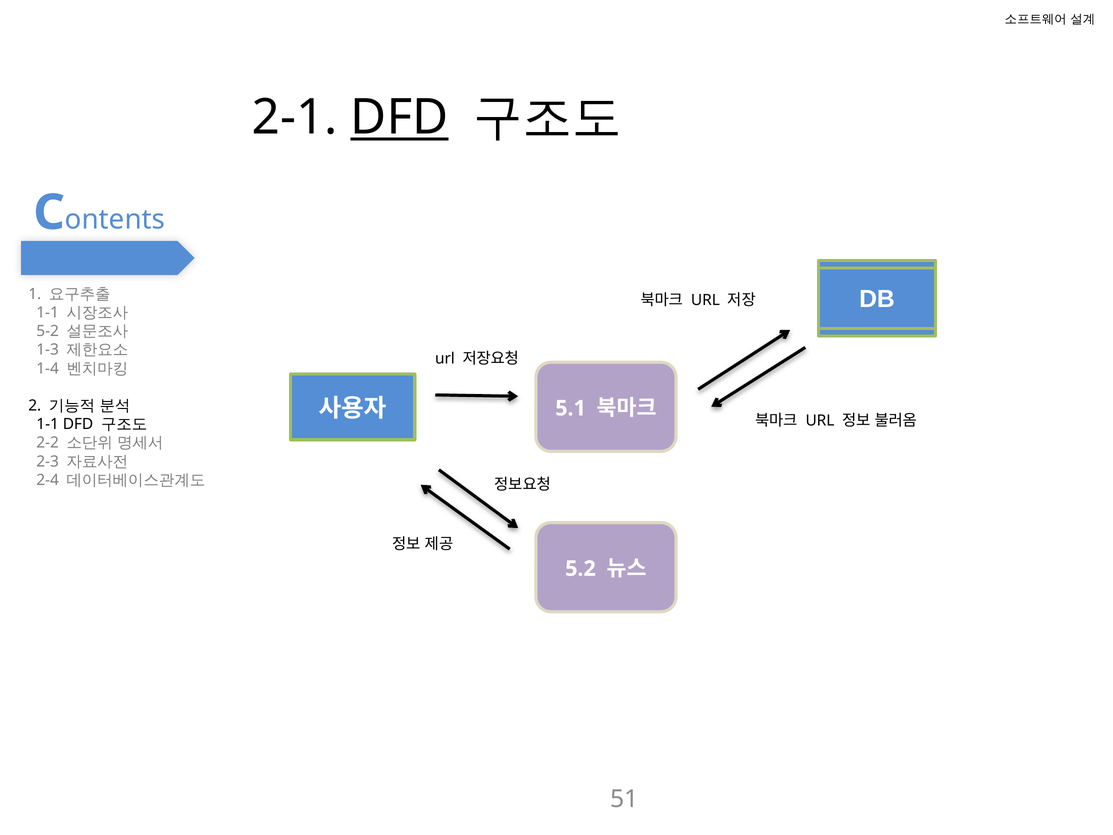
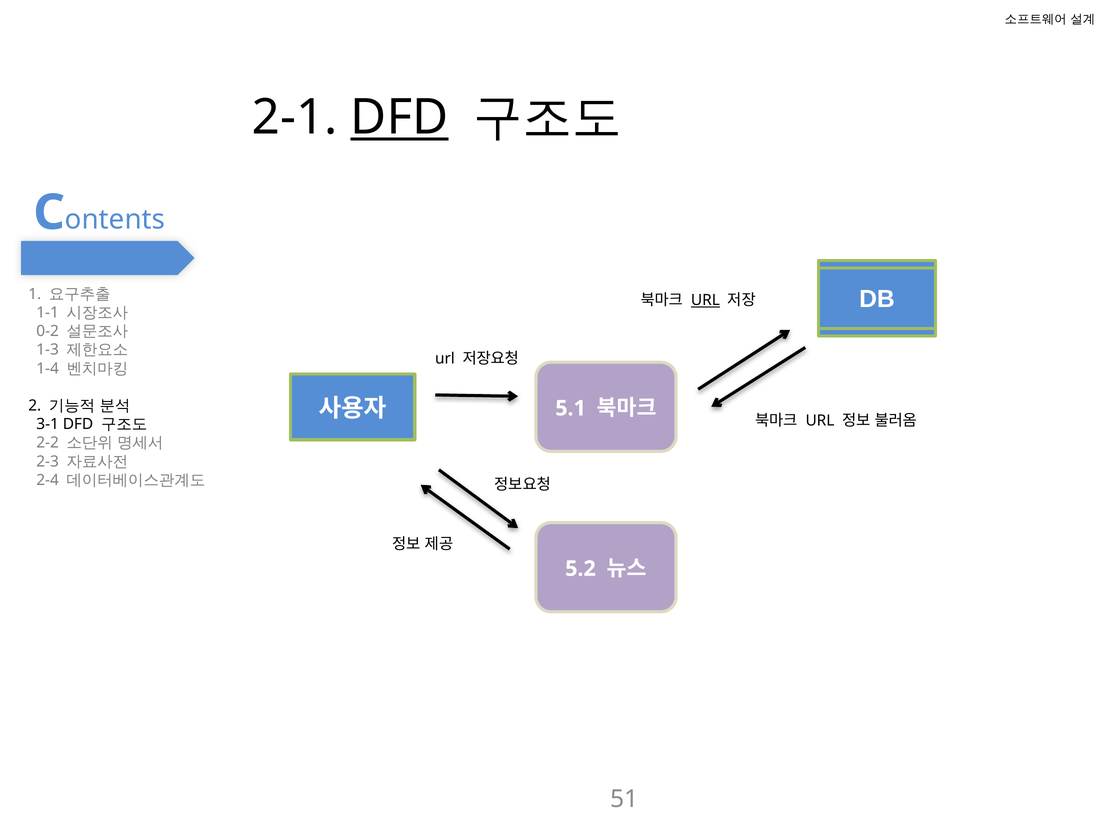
URL at (705, 300) underline: none -> present
5-2: 5-2 -> 0-2
1-1 at (48, 424): 1-1 -> 3-1
